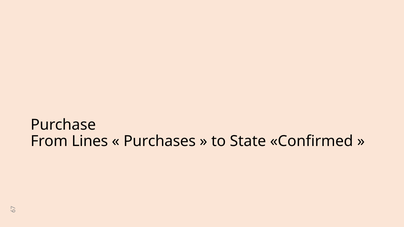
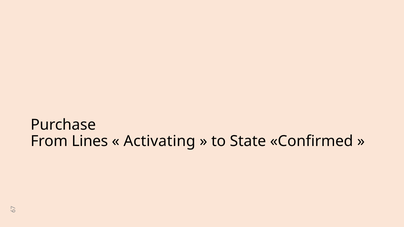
Purchases: Purchases -> Activating
